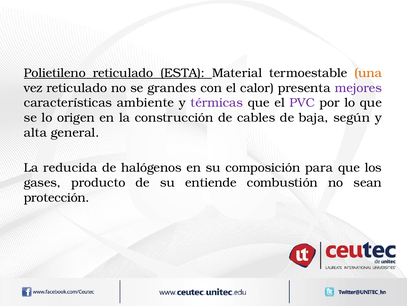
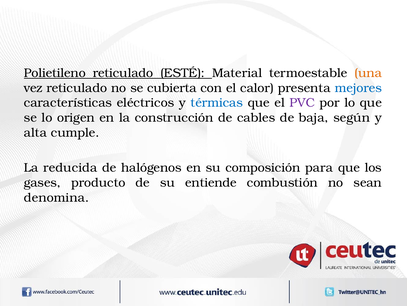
ESTA: ESTA -> ESTÉ
grandes: grandes -> cubierta
mejores colour: purple -> blue
ambiente: ambiente -> eléctricos
térmicas colour: purple -> blue
general: general -> cumple
protección: protección -> denomina
